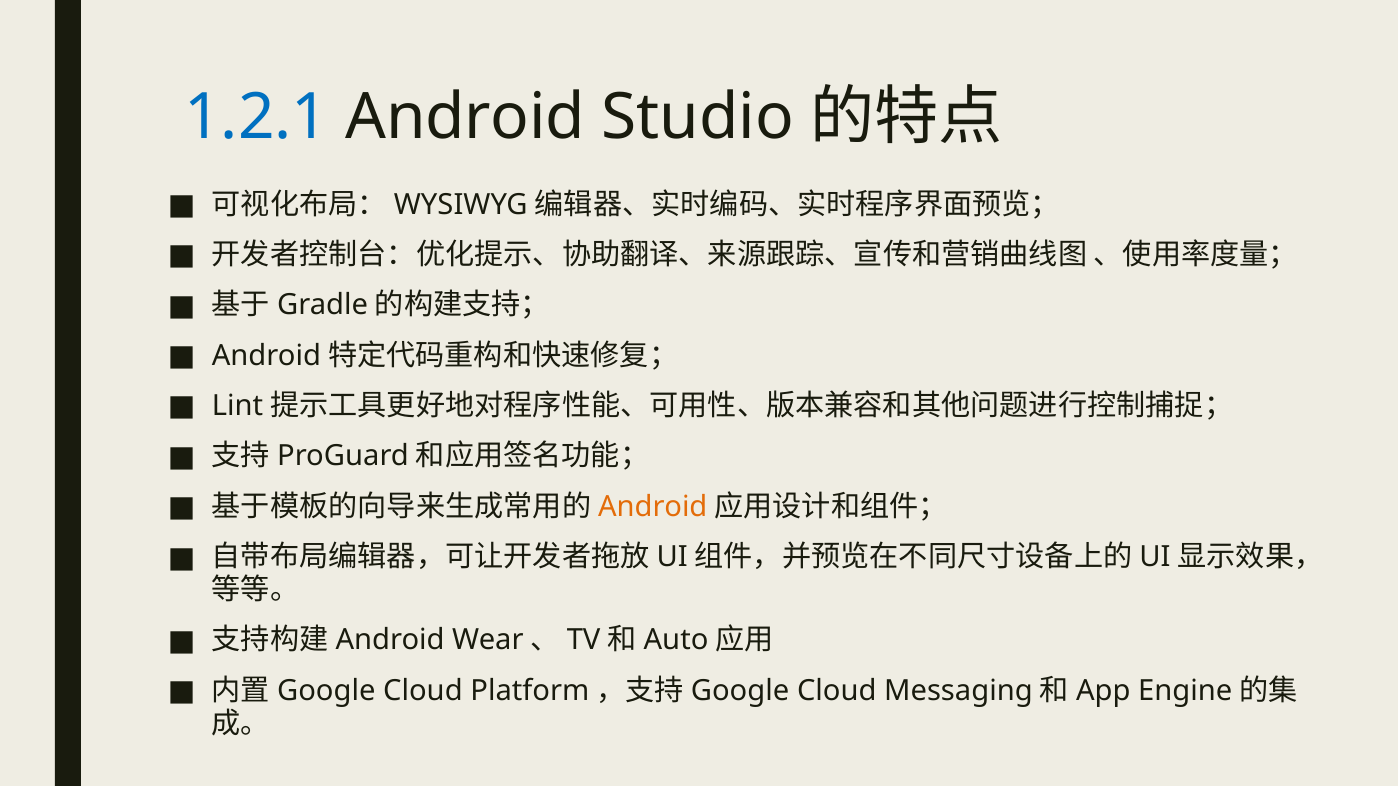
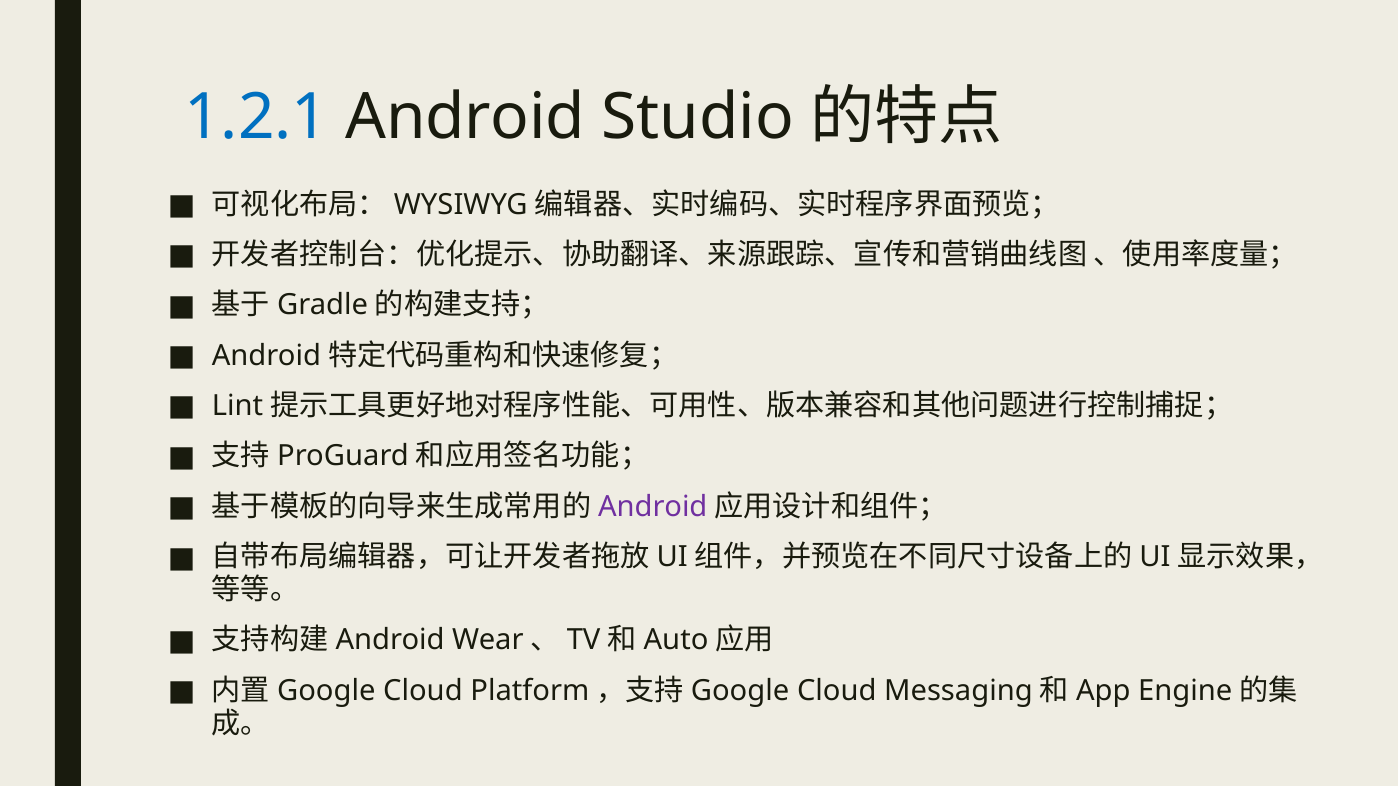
Android at (653, 507) colour: orange -> purple
